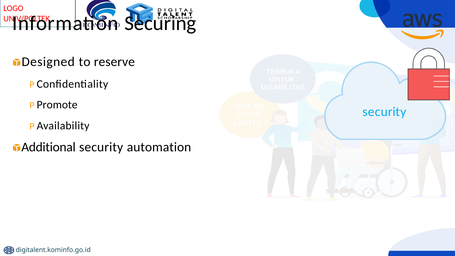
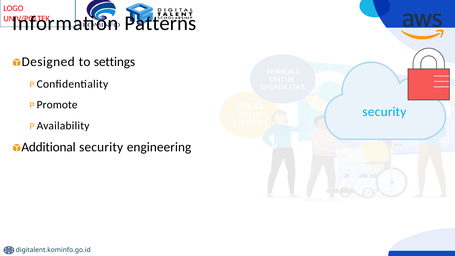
Securing: Securing -> Patterns
reserve: reserve -> settings
automation: automation -> engineering
